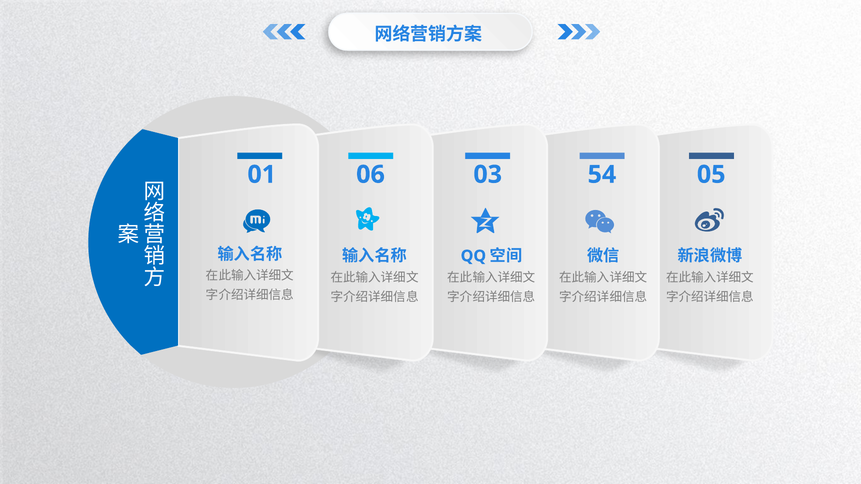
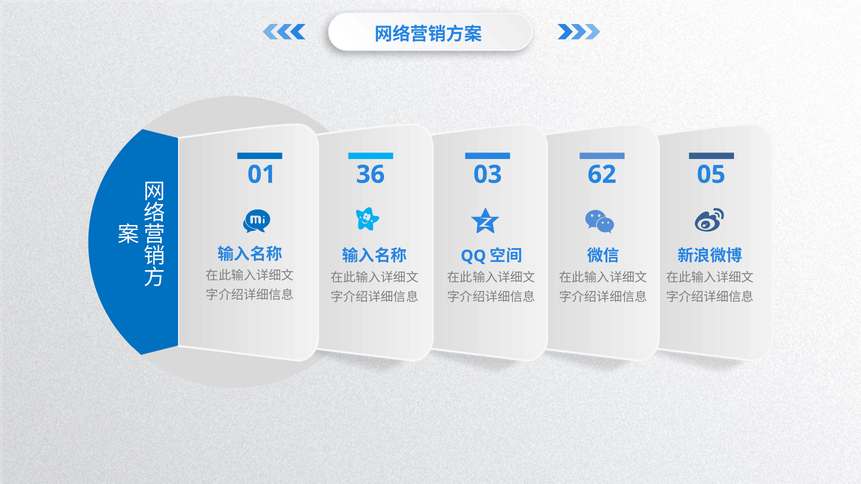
06: 06 -> 36
54: 54 -> 62
